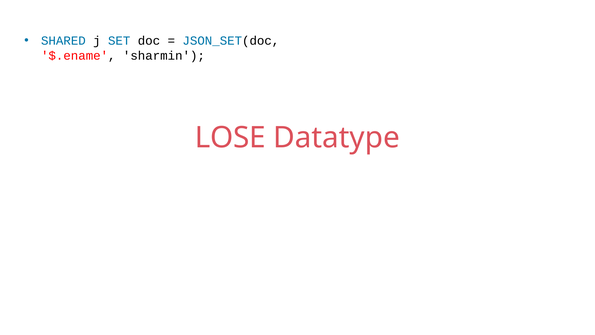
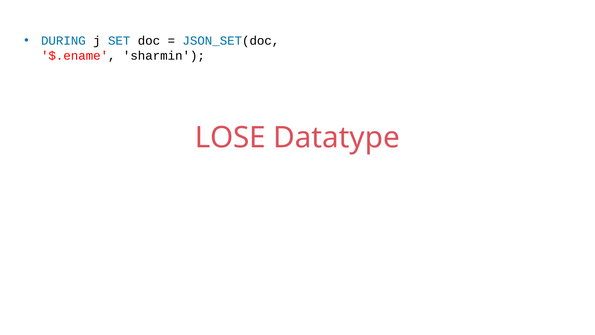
SHARED: SHARED -> DURING
